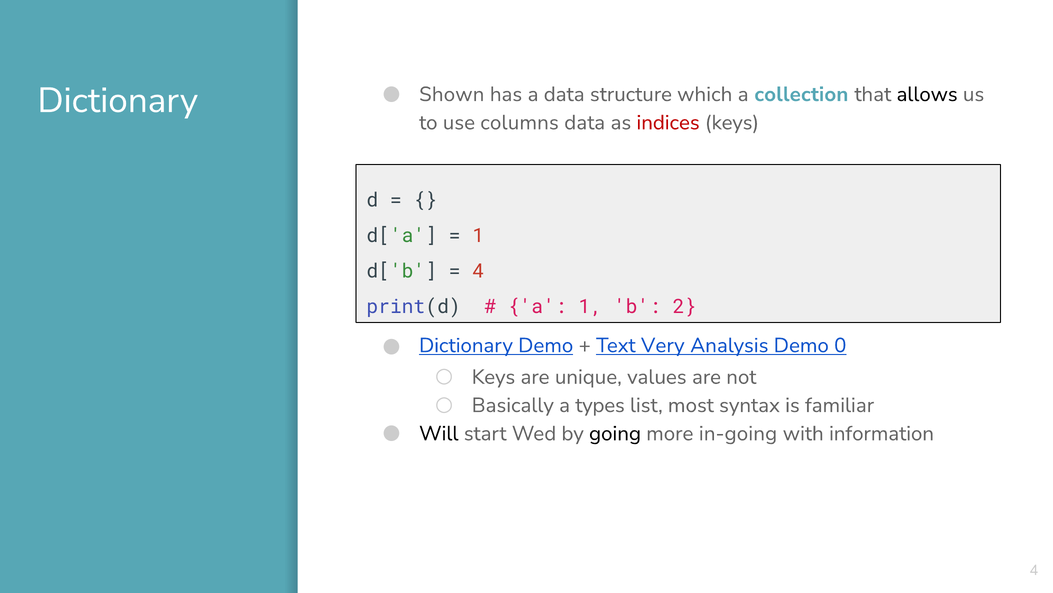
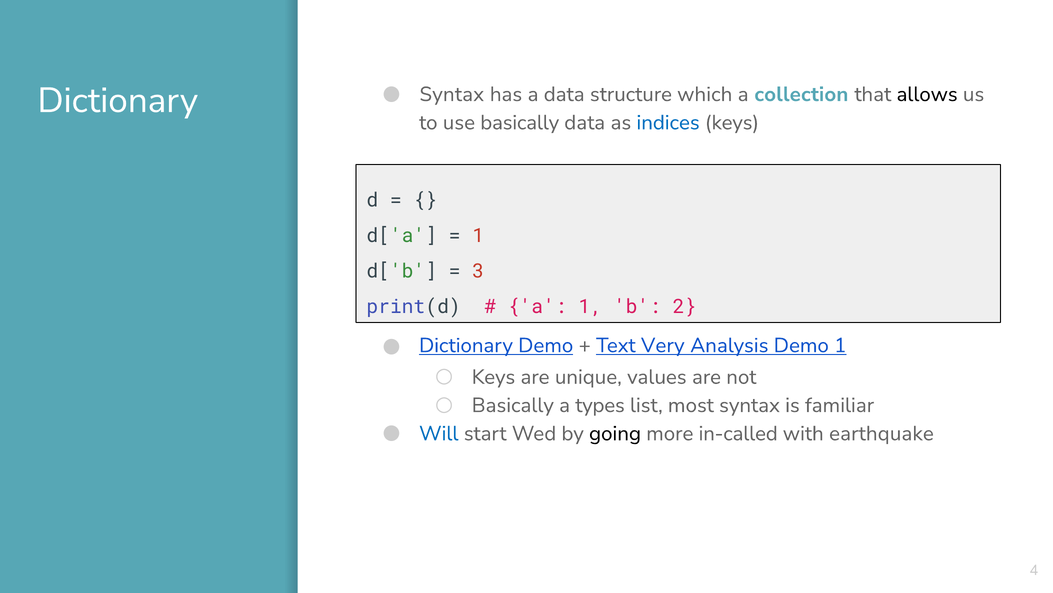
Shown at (452, 94): Shown -> Syntax
use columns: columns -> basically
indices colour: red -> blue
4 at (478, 271): 4 -> 3
Demo 0: 0 -> 1
Will colour: black -> blue
in-going: in-going -> in-called
information: information -> earthquake
